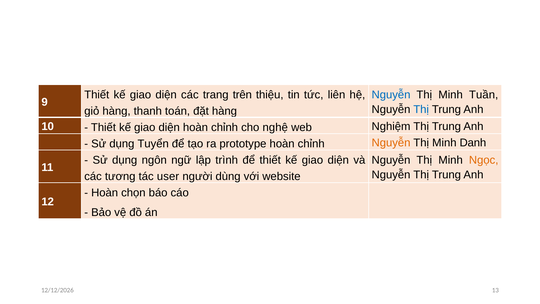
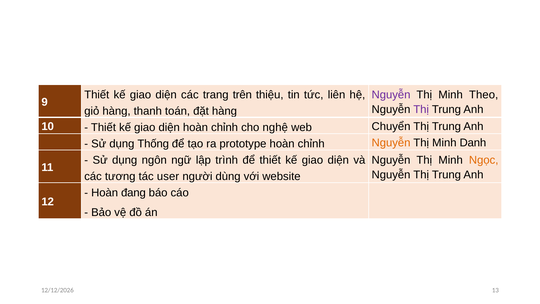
Nguyễn at (391, 95) colour: blue -> purple
Tuần: Tuần -> Theo
Thị at (421, 109) colour: blue -> purple
Nghiệm: Nghiệm -> Chuyển
Tuyển: Tuyển -> Thống
chọn: chọn -> đang
